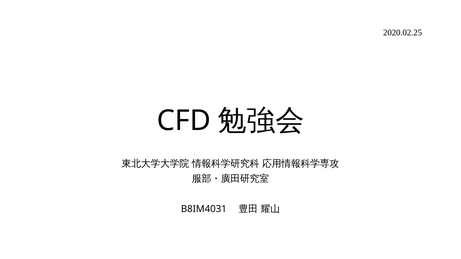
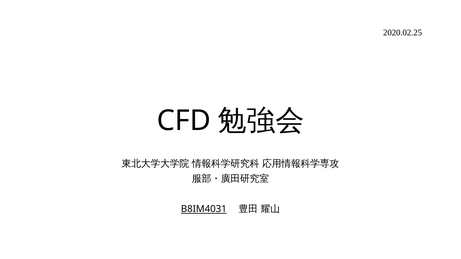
B8IM4031 underline: none -> present
